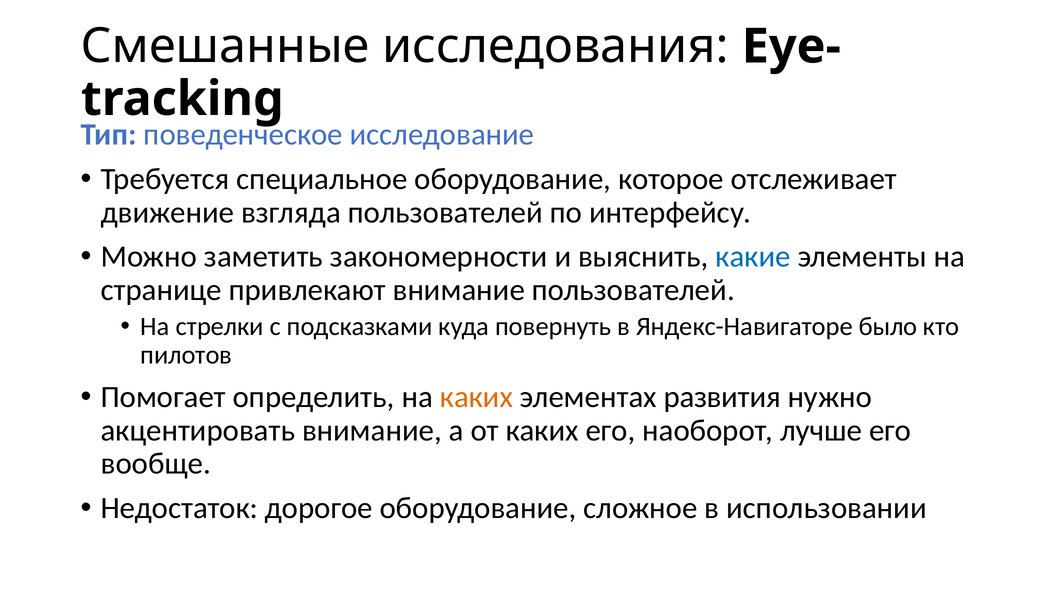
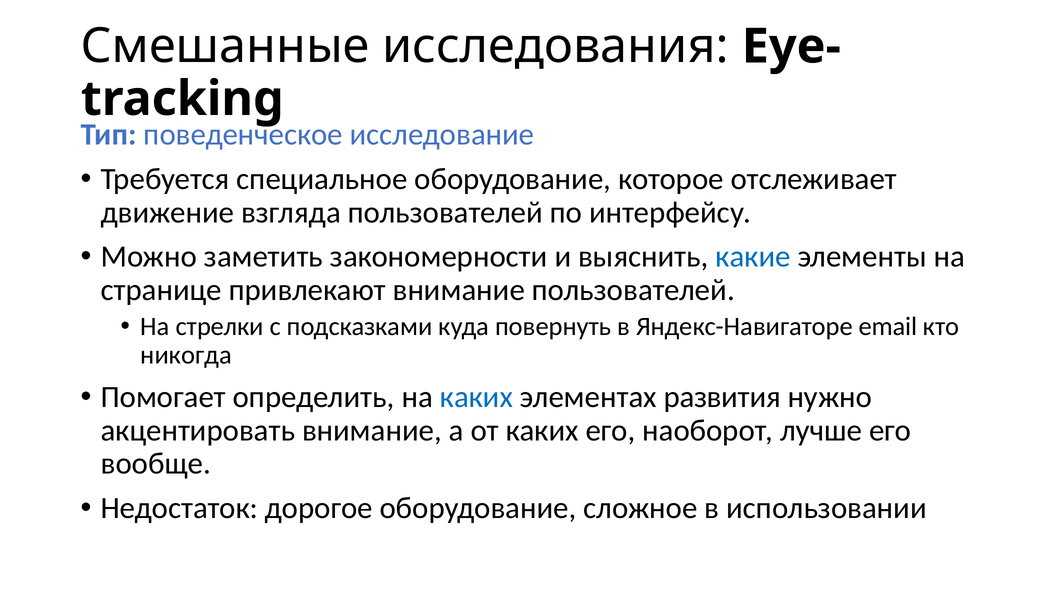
было: было -> email
пилотов: пилотов -> никогда
каких at (476, 397) colour: orange -> blue
